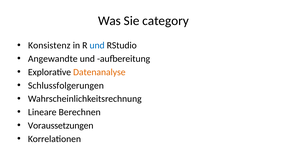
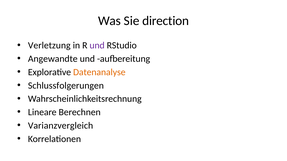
category: category -> direction
Konsistenz: Konsistenz -> Verletzung
und at (97, 46) colour: blue -> purple
Voraussetzungen: Voraussetzungen -> Varianzvergleich
